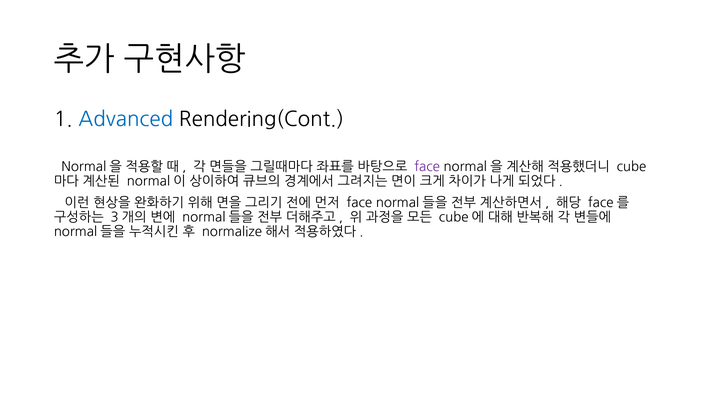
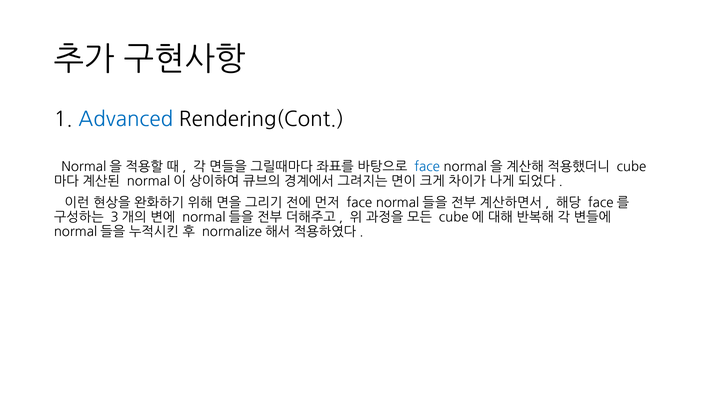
face at (427, 167) colour: purple -> blue
